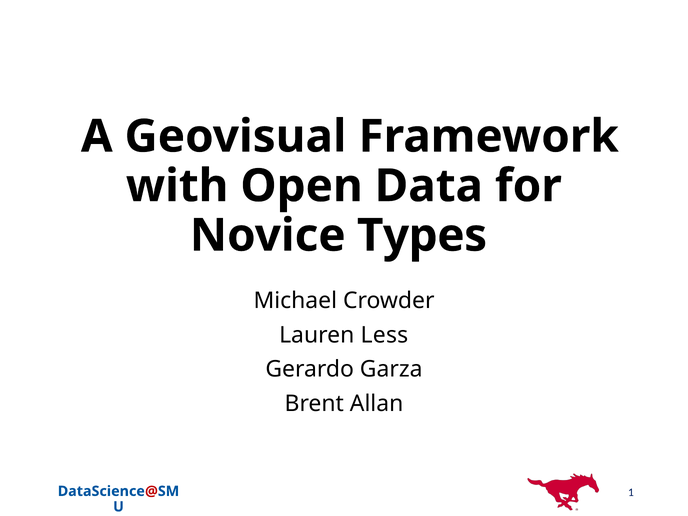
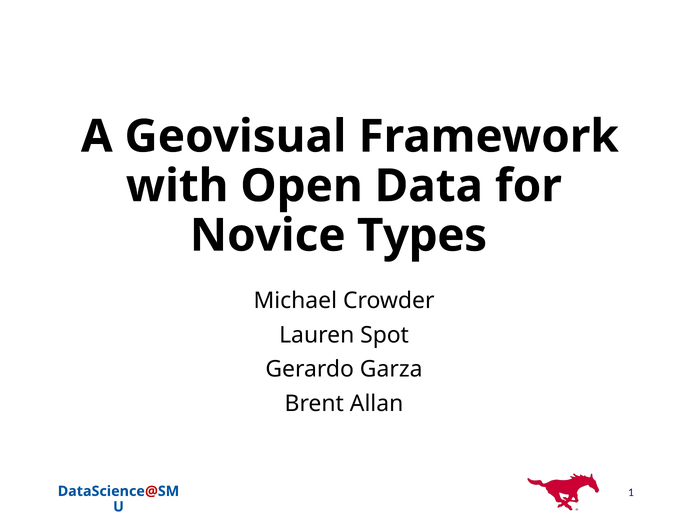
Less: Less -> Spot
